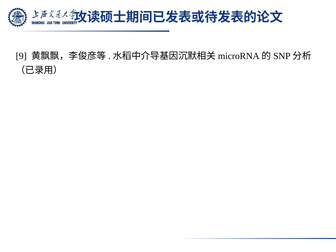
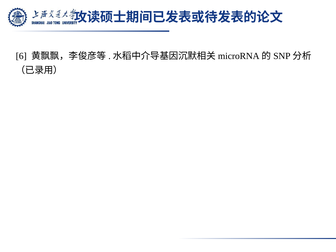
9: 9 -> 6
